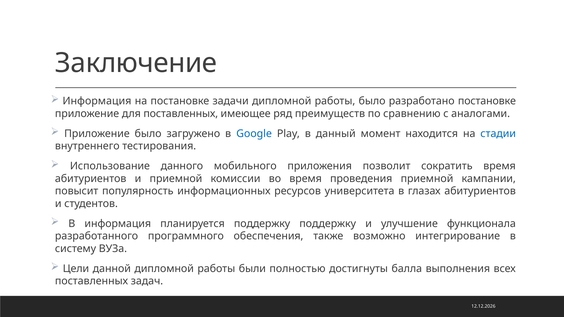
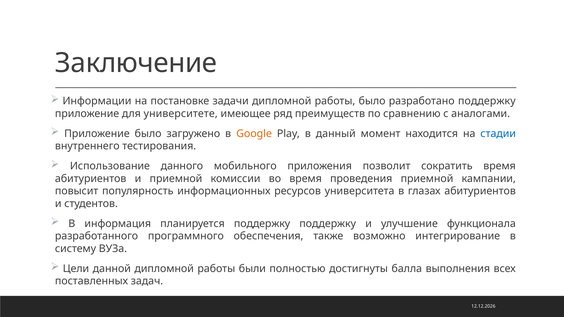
Информация at (97, 101): Информация -> Информации
разработано постановке: постановке -> поддержку
для поставленных: поставленных -> университете
Google colour: blue -> orange
